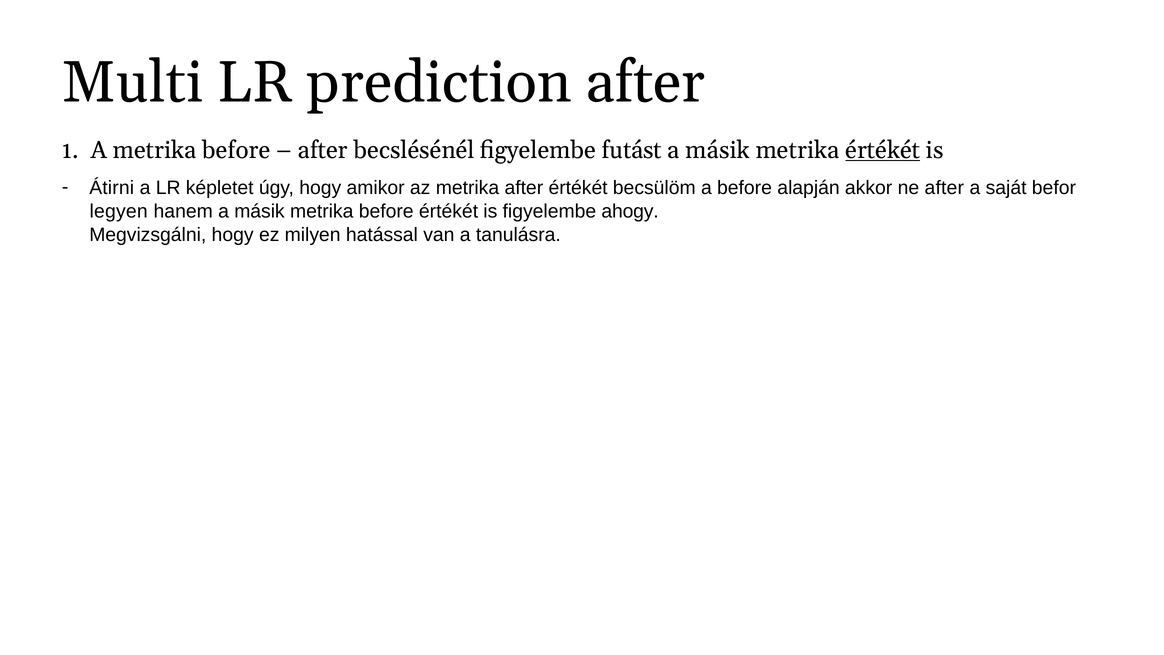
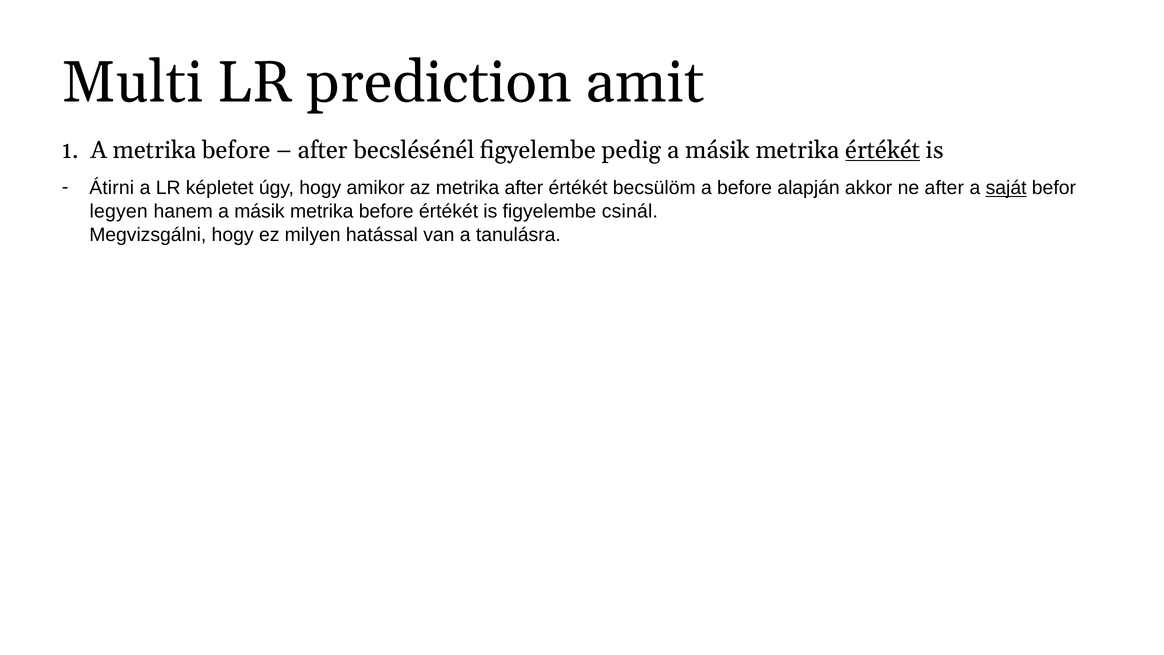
prediction after: after -> amit
futást: futást -> pedig
saját underline: none -> present
ahogy: ahogy -> csinál
